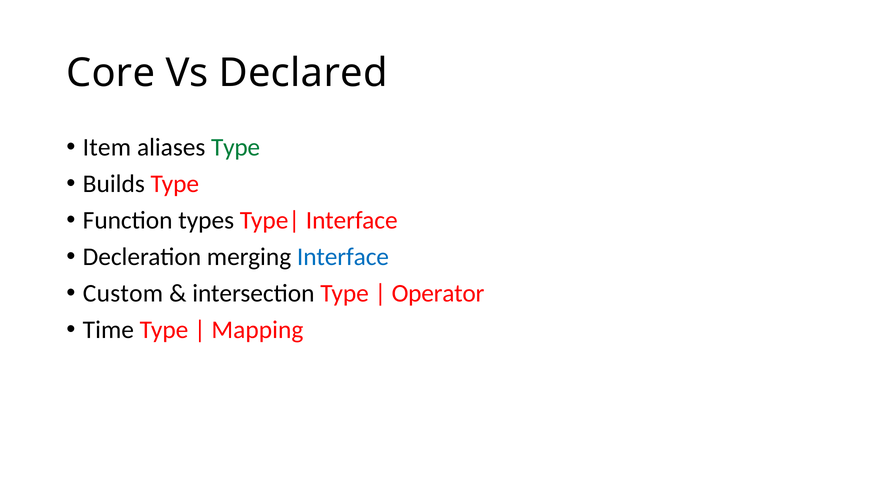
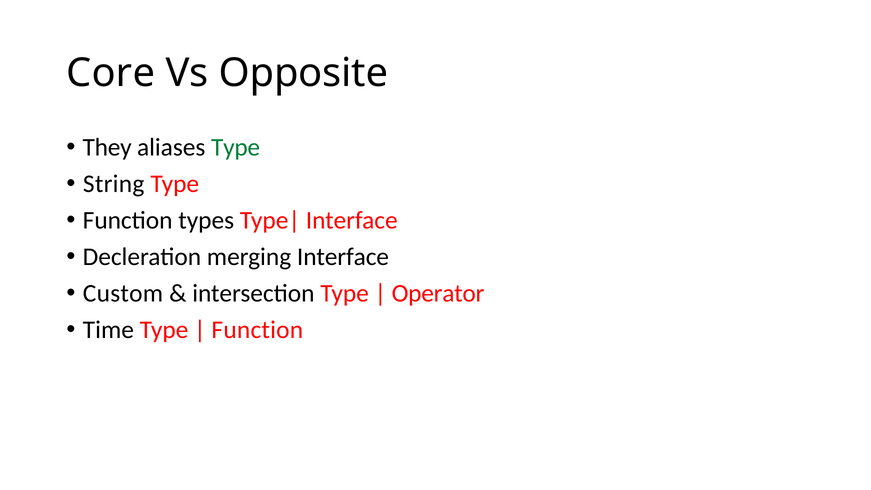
Declared: Declared -> Opposite
Item: Item -> They
Builds: Builds -> String
Interface at (343, 257) colour: blue -> black
Mapping at (257, 330): Mapping -> Function
